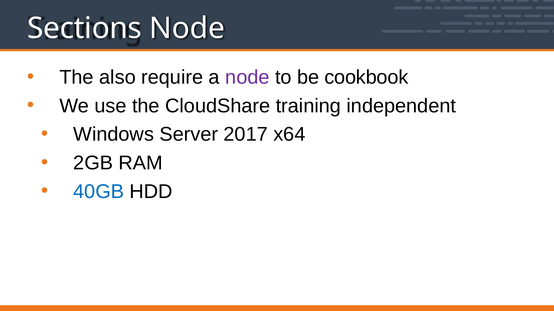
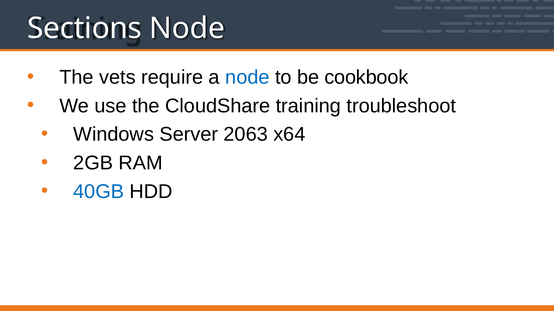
also: also -> vets
node at (247, 77) colour: purple -> blue
independent: independent -> troubleshoot
2017: 2017 -> 2063
